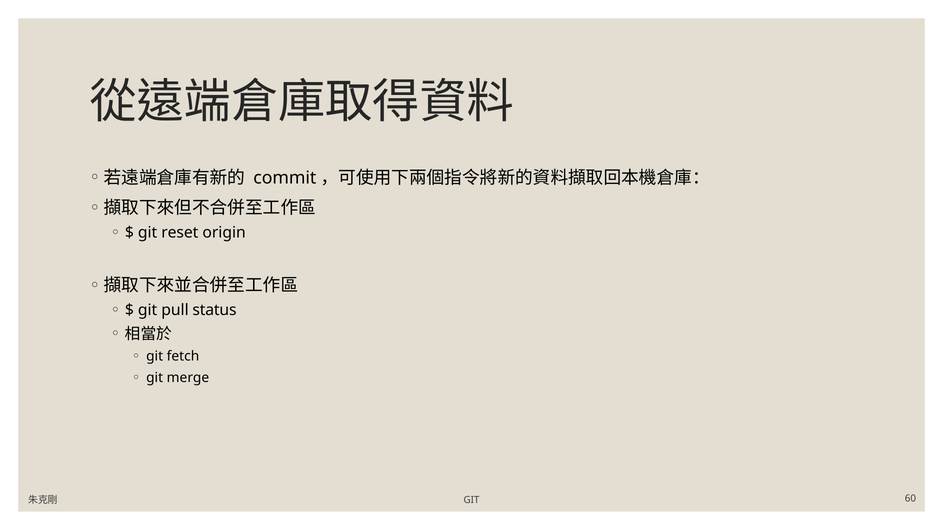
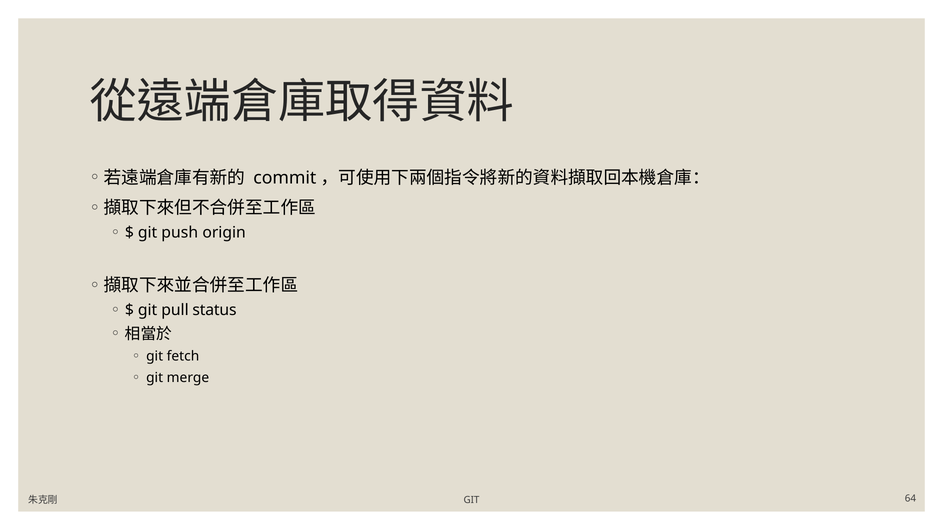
reset: reset -> push
60: 60 -> 64
